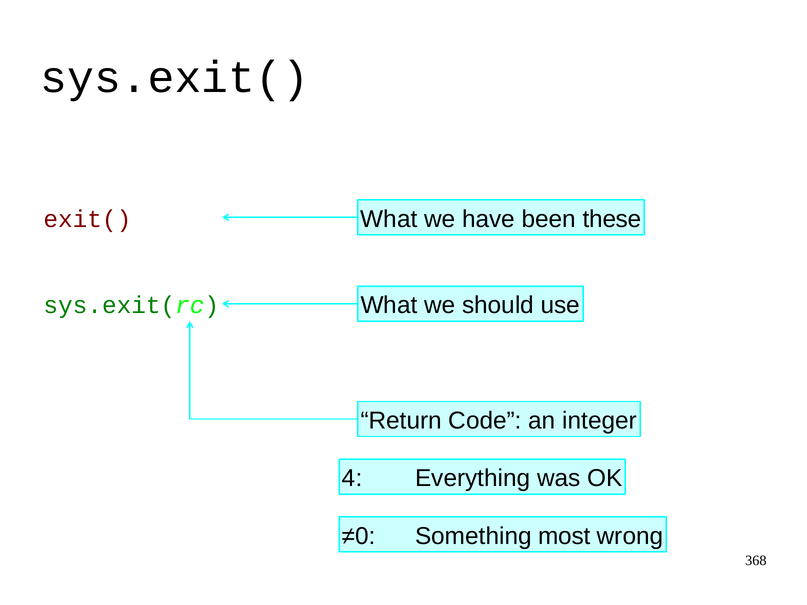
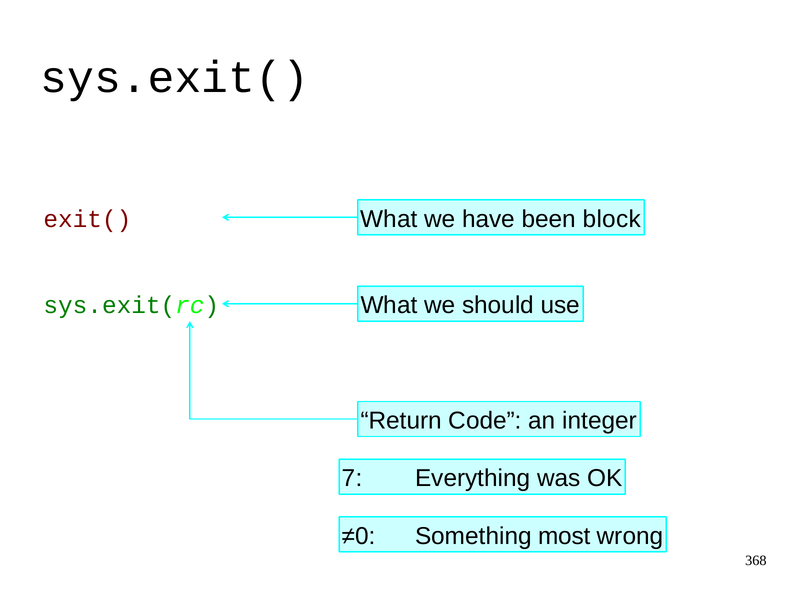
these: these -> block
4: 4 -> 7
